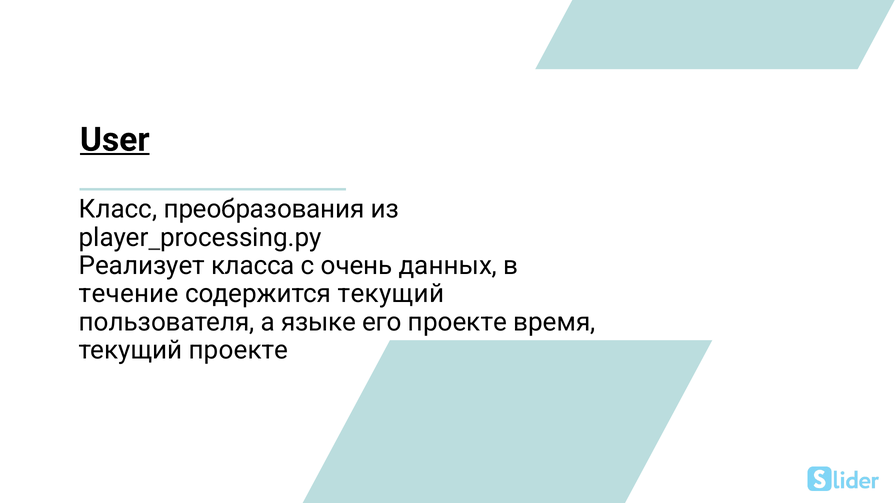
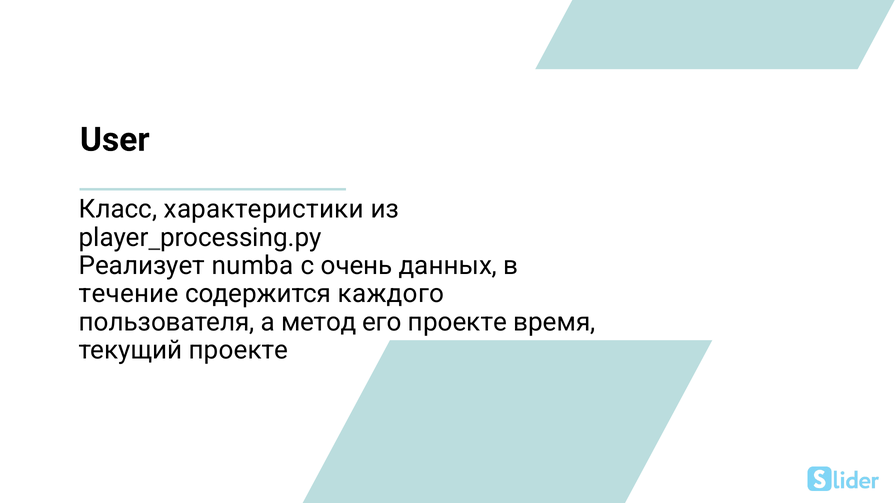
User underline: present -> none
преобразования: преобразования -> характеристики
класса: класса -> numba
содержится текущий: текущий -> каждого
языке: языке -> метод
